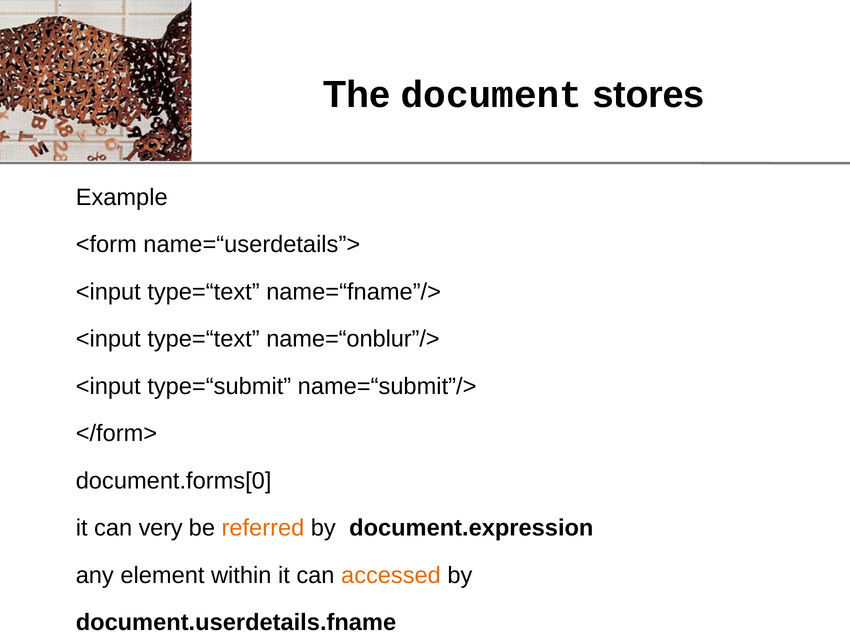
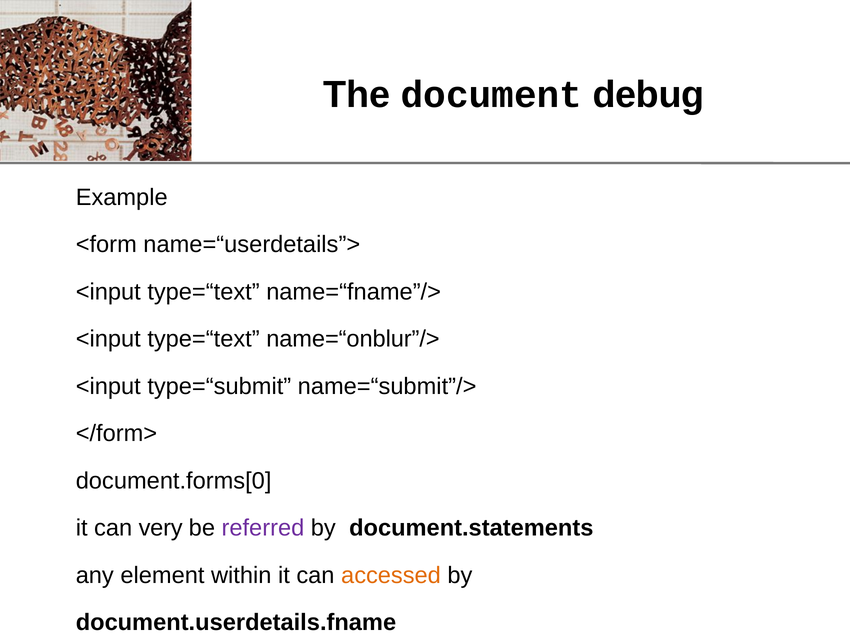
stores: stores -> debug
referred colour: orange -> purple
document.expression: document.expression -> document.statements
